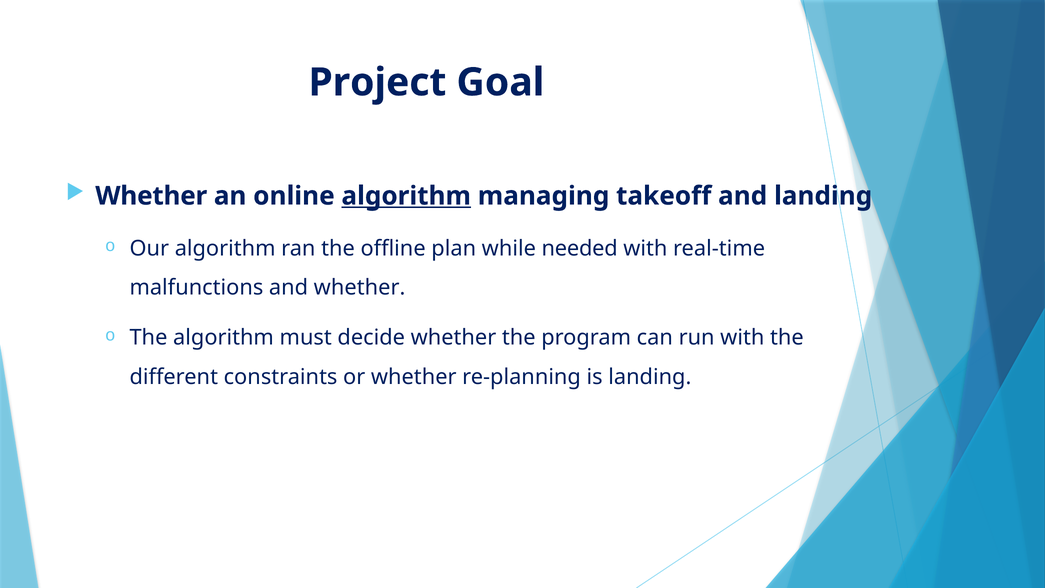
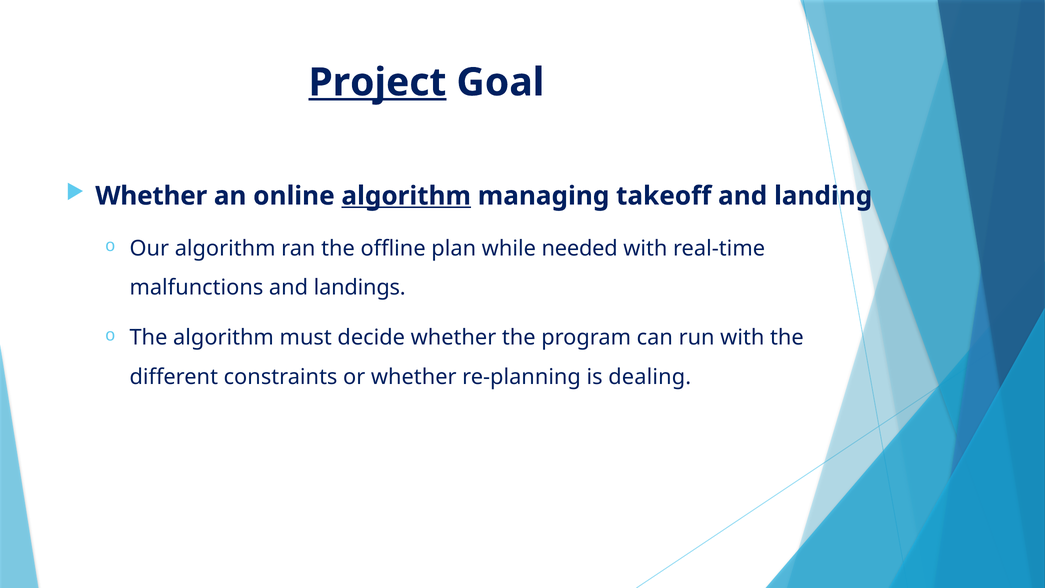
Project underline: none -> present
and whether: whether -> landings
is landing: landing -> dealing
